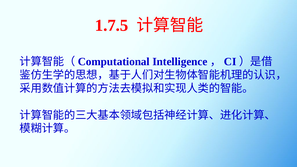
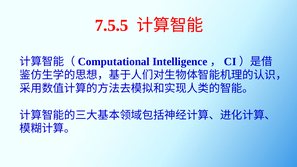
1.7.5: 1.7.5 -> 7.5.5
